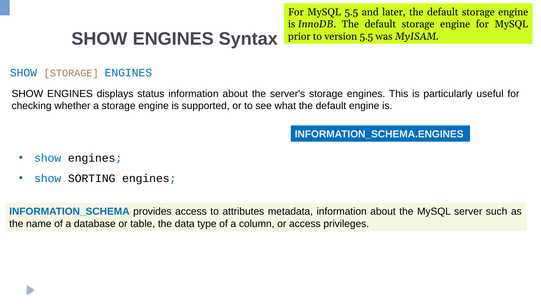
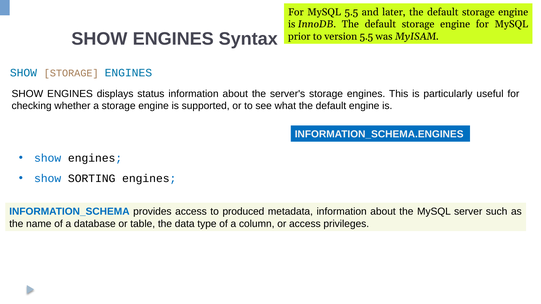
attributes: attributes -> produced
